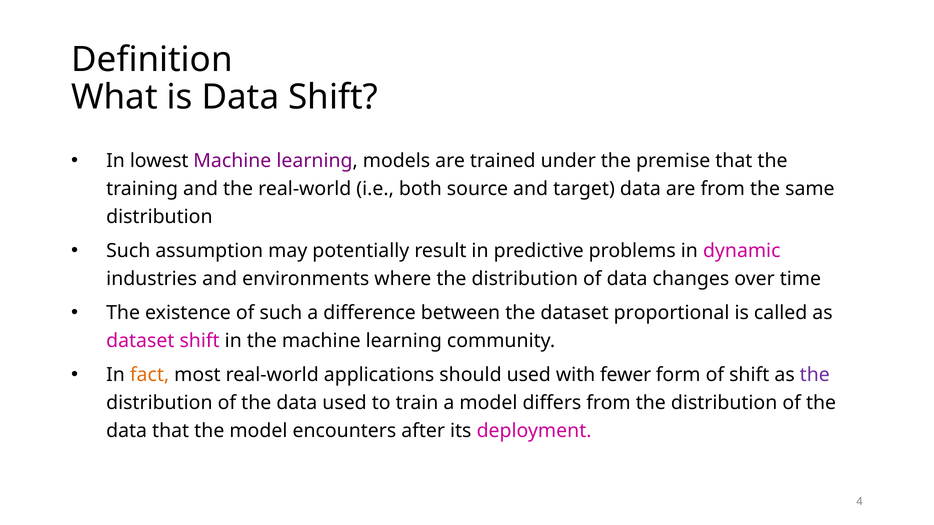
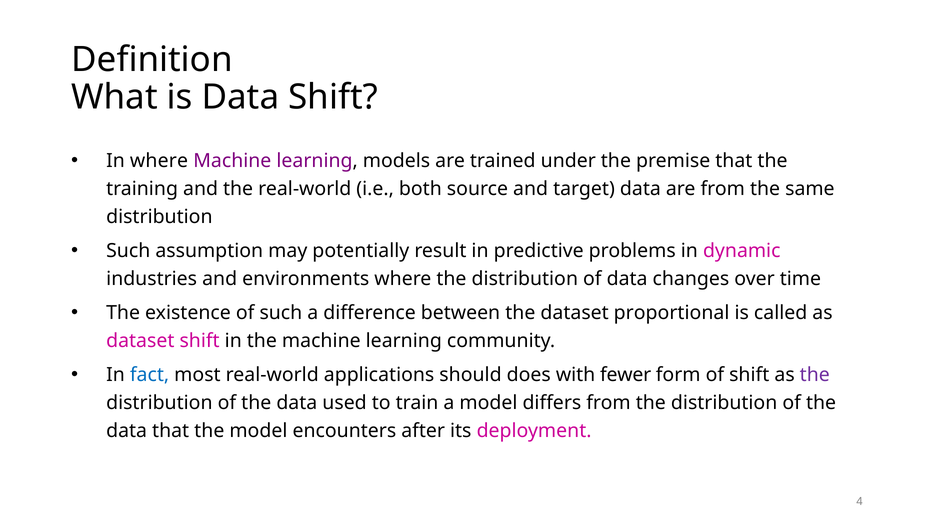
In lowest: lowest -> where
fact colour: orange -> blue
should used: used -> does
